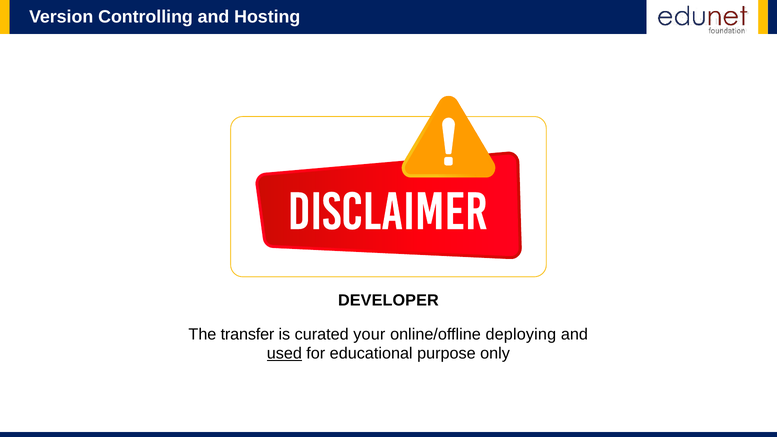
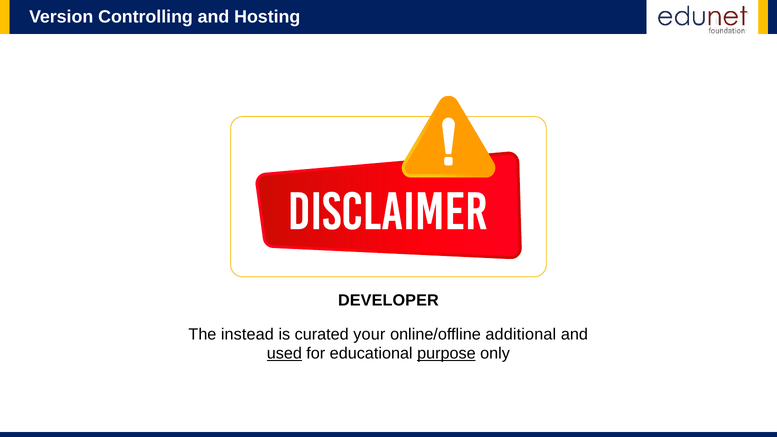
transfer: transfer -> instead
deploying: deploying -> additional
purpose underline: none -> present
